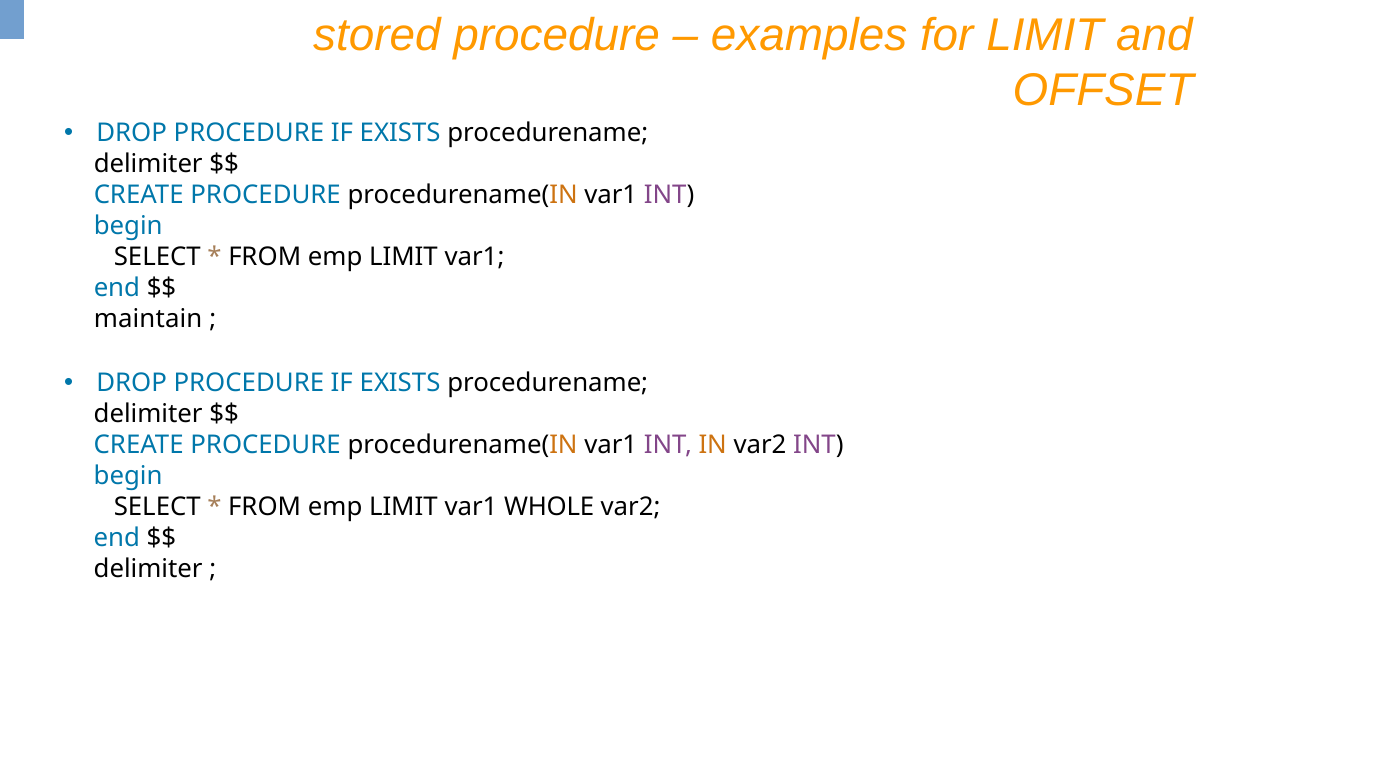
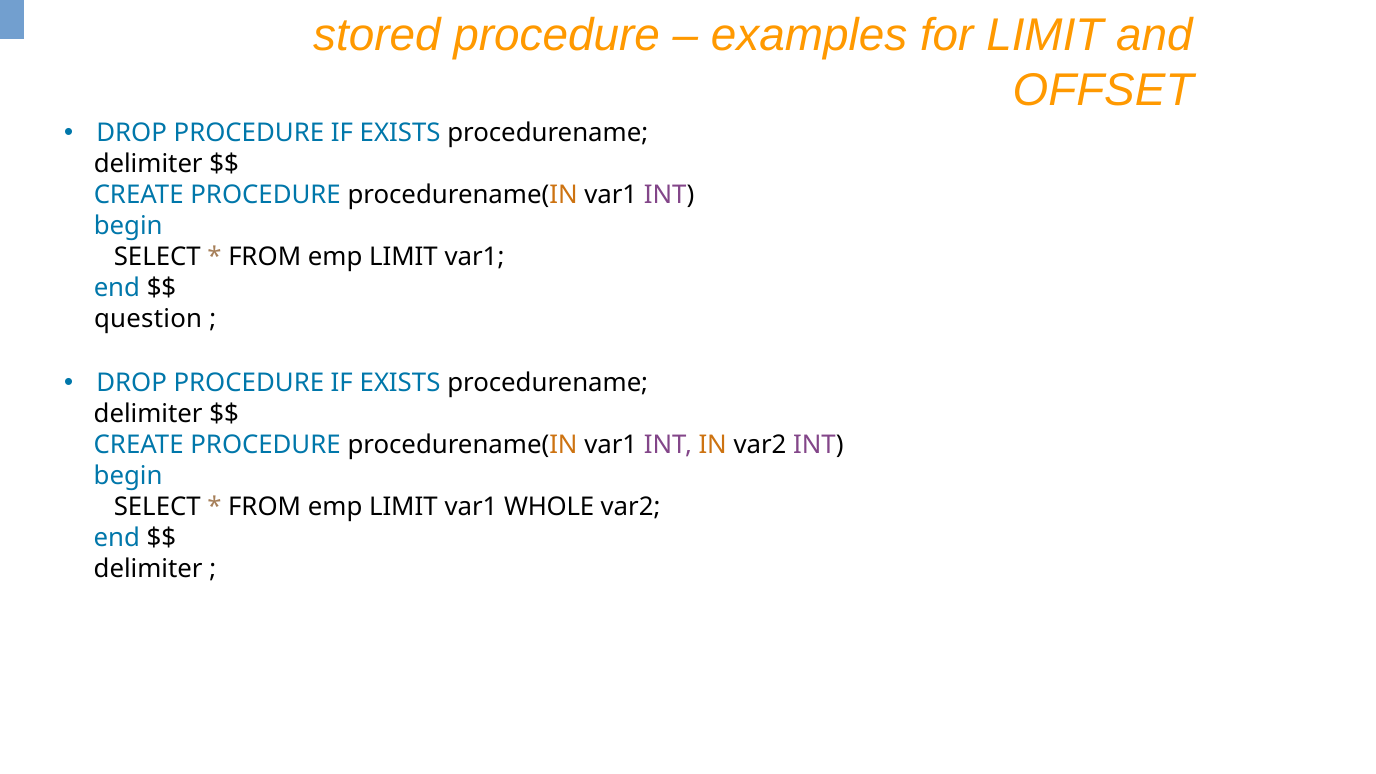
maintain: maintain -> question
